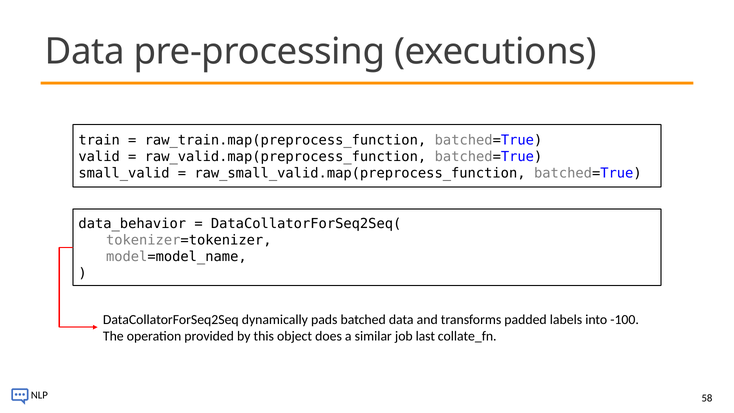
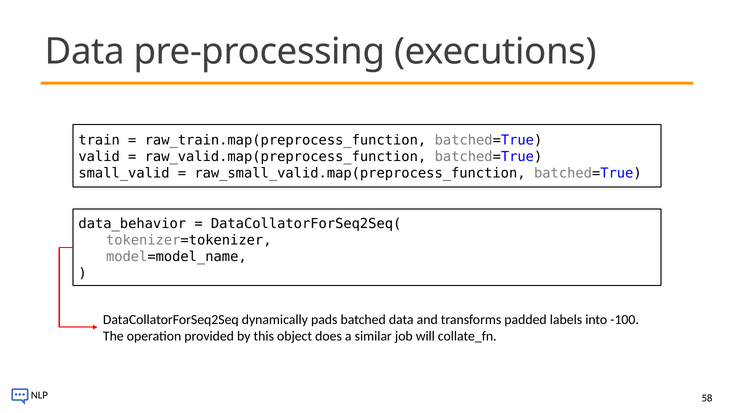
last: last -> will
